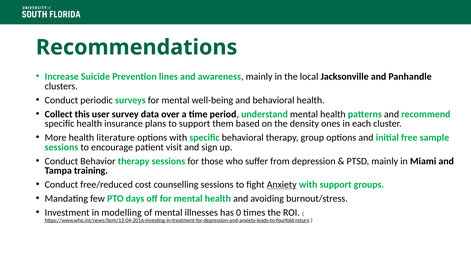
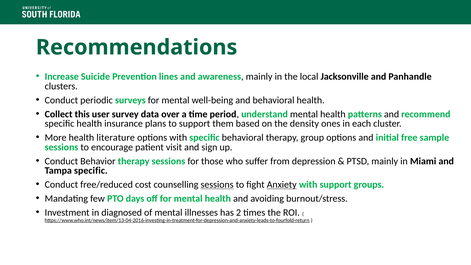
Tampa training: training -> specific
sessions at (217, 185) underline: none -> present
modelling: modelling -> diagnosed
0: 0 -> 2
